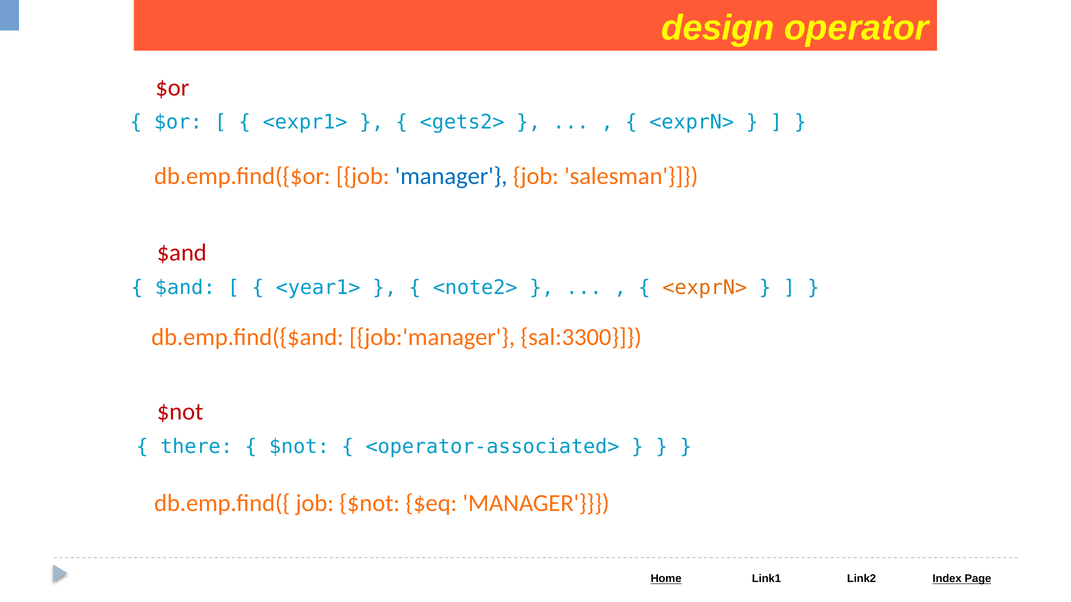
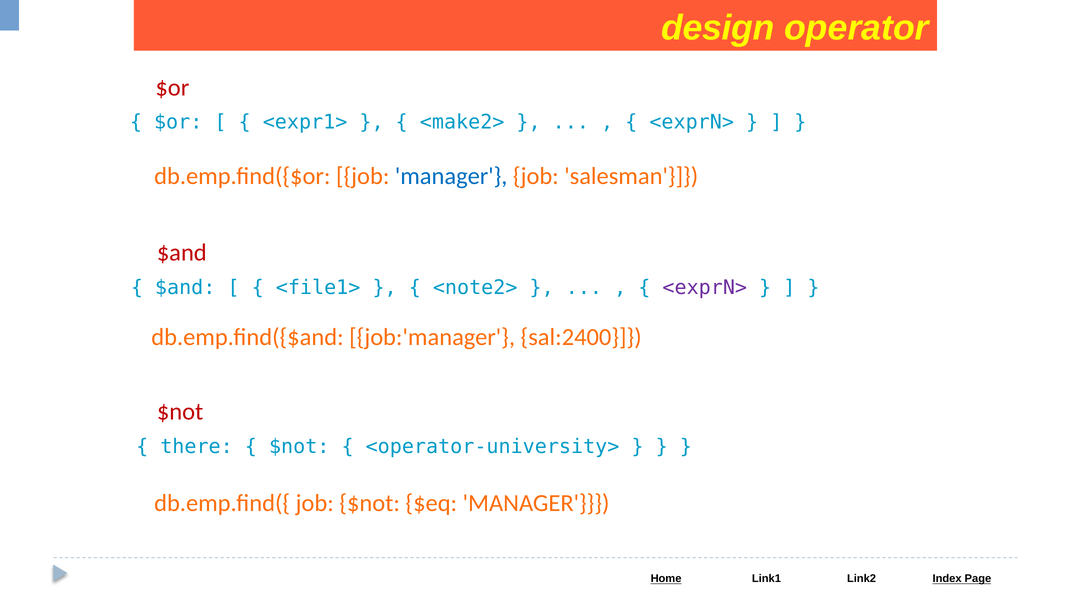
<gets2>: <gets2> -> <make2>
<year1>: <year1> -> <file1>
<exprN> at (705, 288) colour: orange -> purple
sal:3300: sal:3300 -> sal:2400
<operator-associated>: <operator-associated> -> <operator-university>
